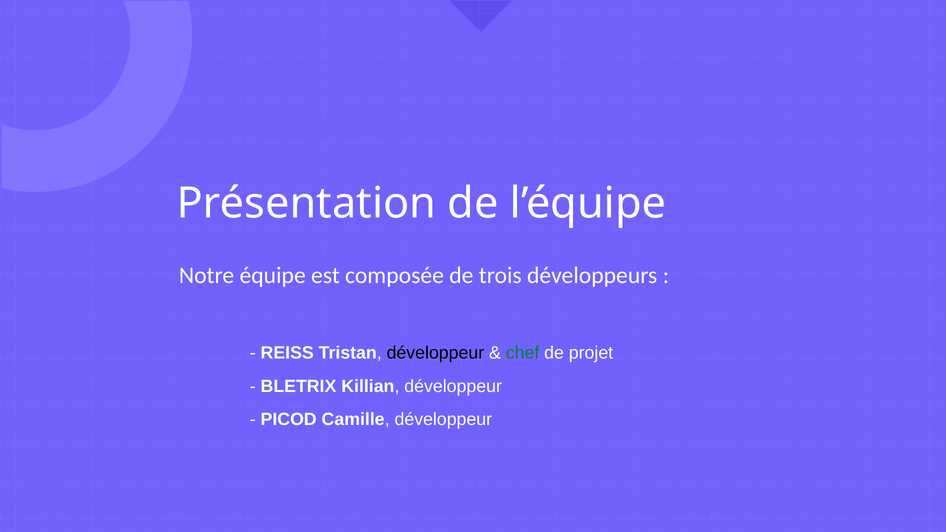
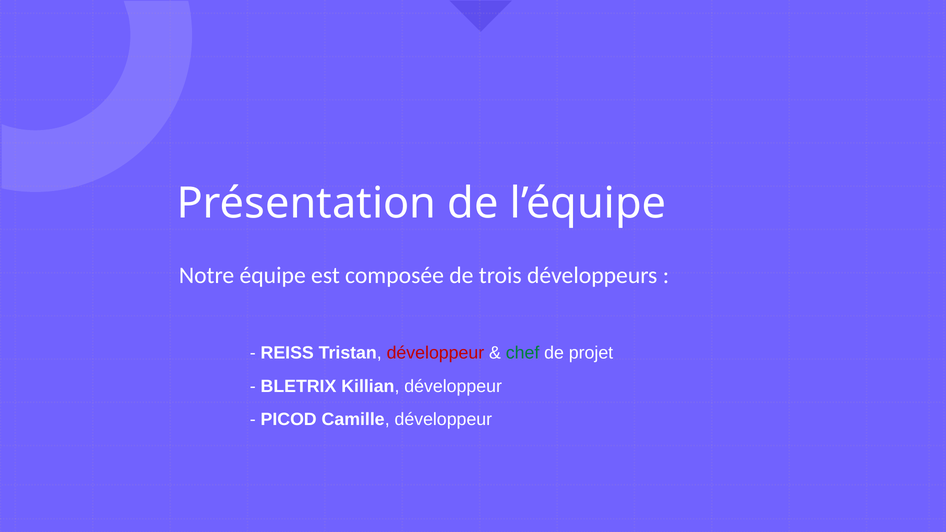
développeur at (435, 353) colour: black -> red
